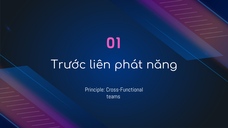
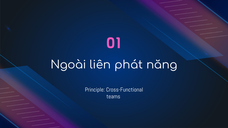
Trước: Trước -> Ngoài
